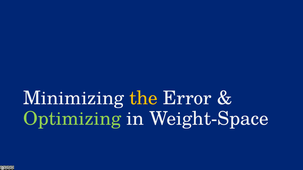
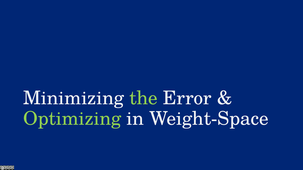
the colour: yellow -> light green
